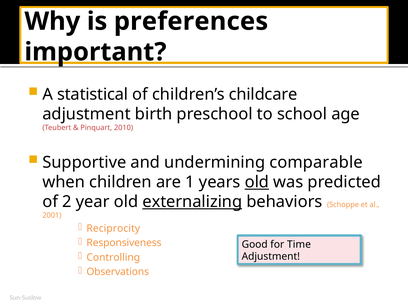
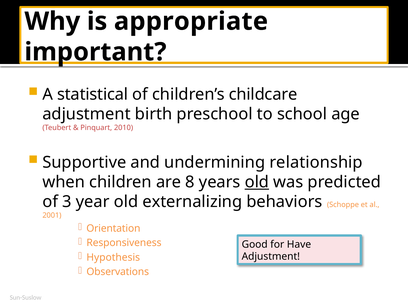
preferences: preferences -> appropriate
comparable: comparable -> relationship
1: 1 -> 8
2: 2 -> 3
externalizing underline: present -> none
Reciprocity: Reciprocity -> Orientation
Time: Time -> Have
Controlling: Controlling -> Hypothesis
